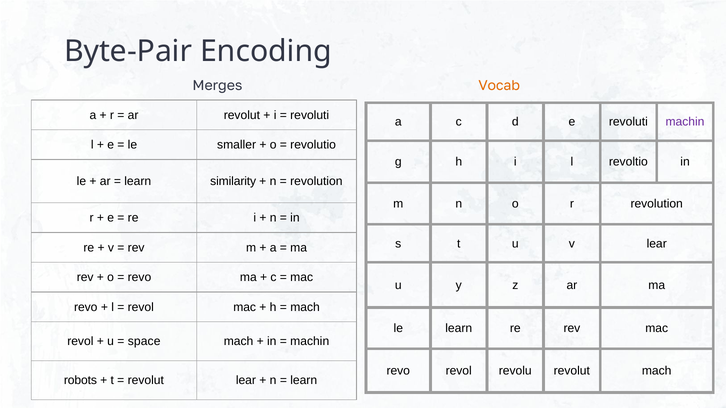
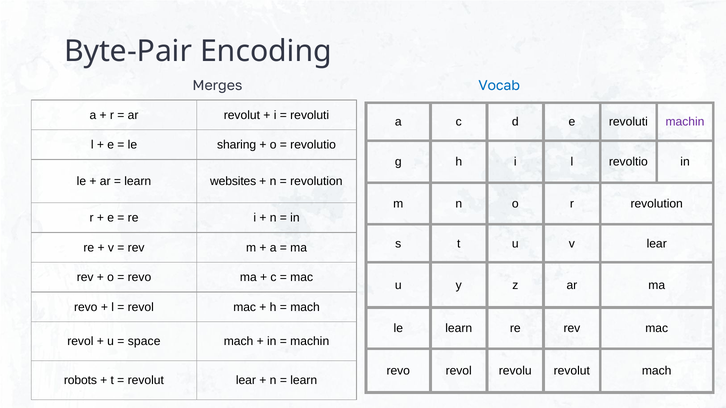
Vocab colour: orange -> blue
smaller: smaller -> sharing
similarity: similarity -> websites
